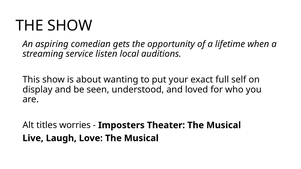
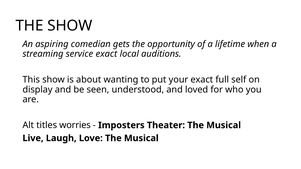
service listen: listen -> exact
